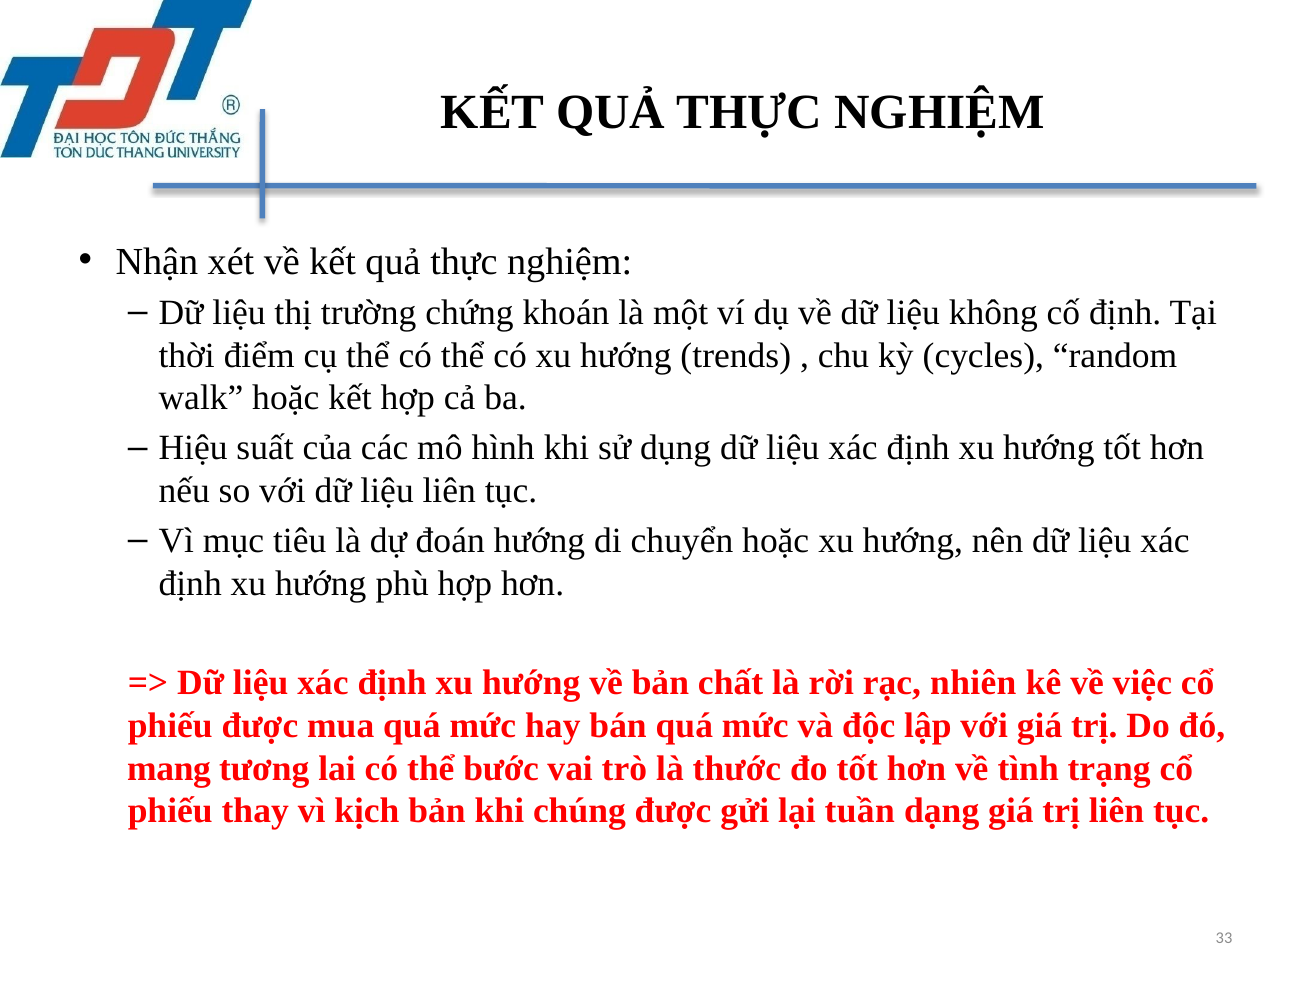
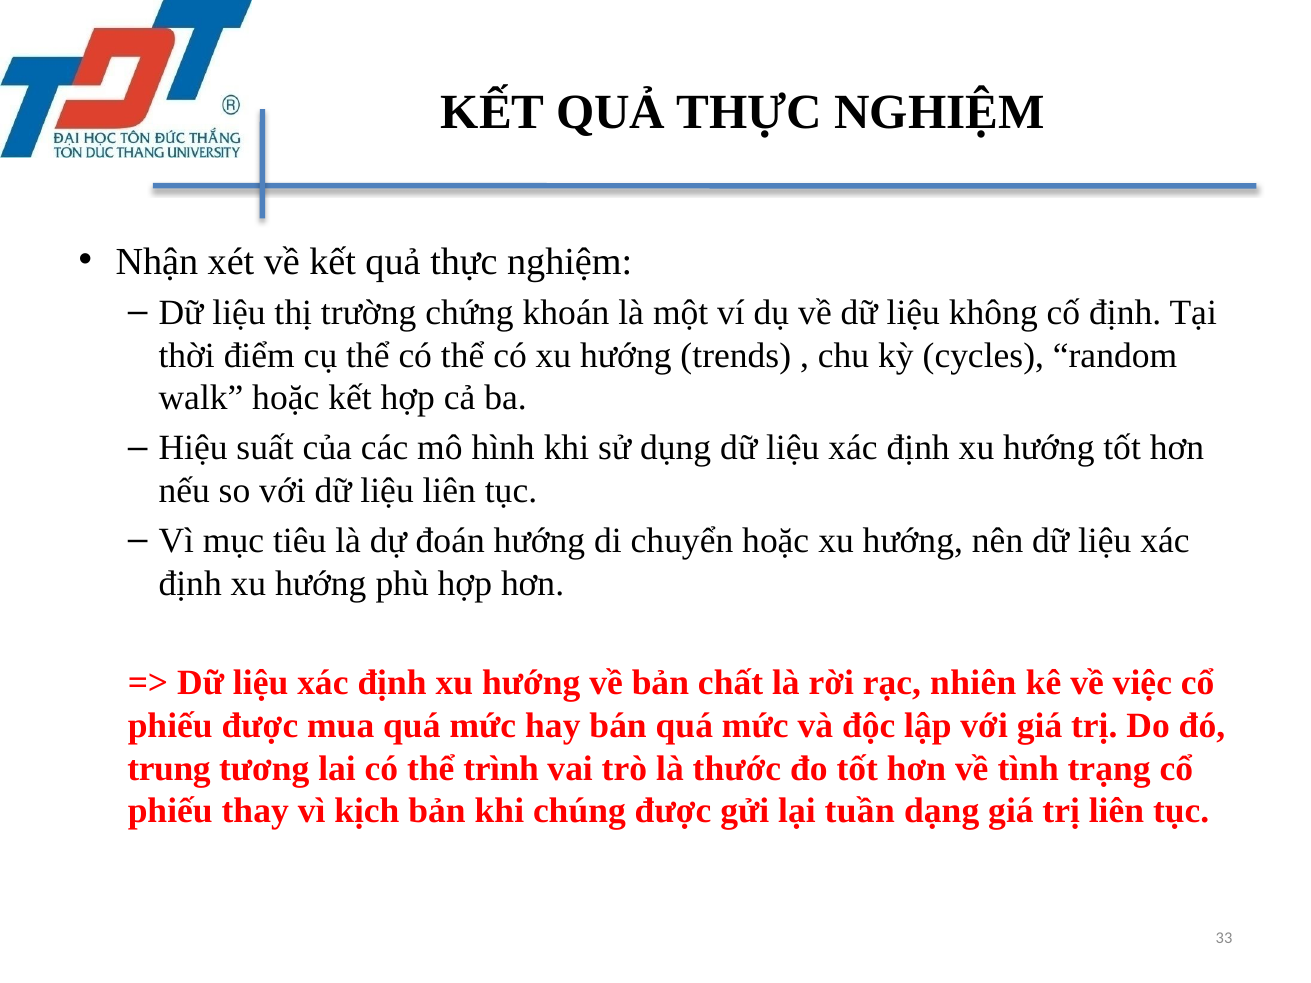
mang: mang -> trung
bước: bước -> trình
